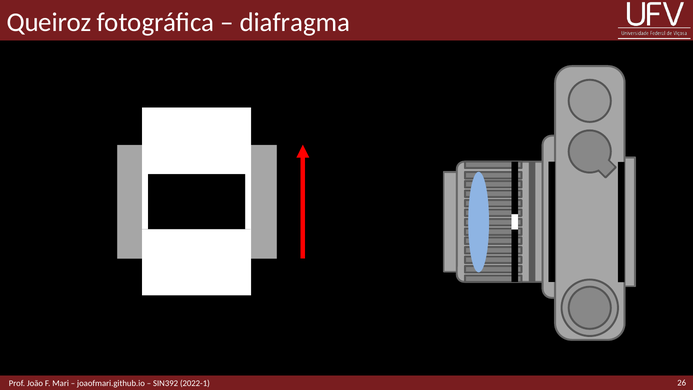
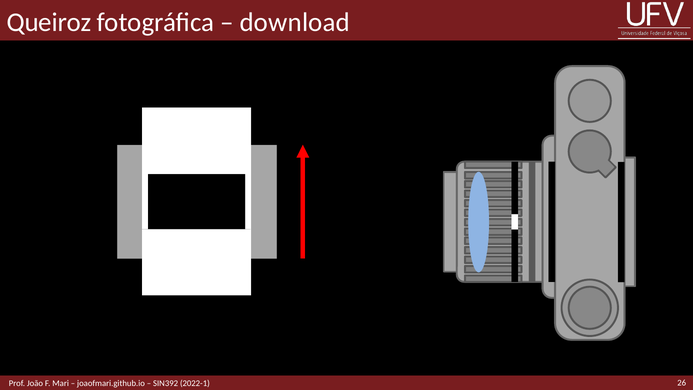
diafragma: diafragma -> download
